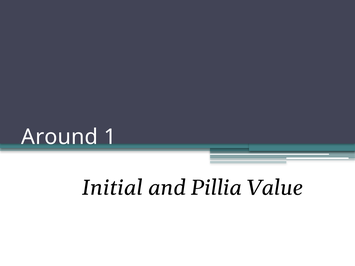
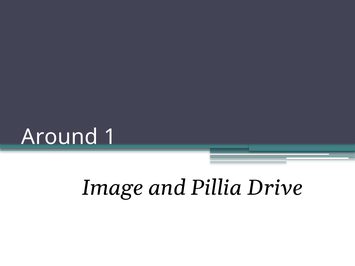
Initial: Initial -> Image
Value: Value -> Drive
